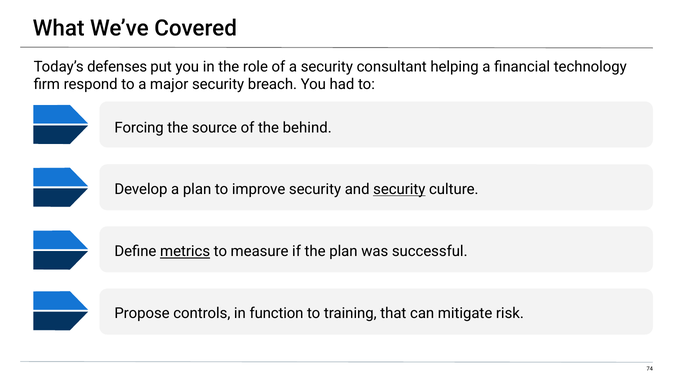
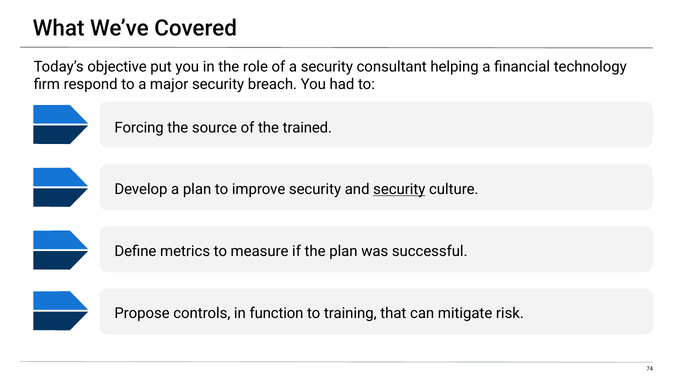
defenses: defenses -> objective
behind: behind -> trained
metrics underline: present -> none
